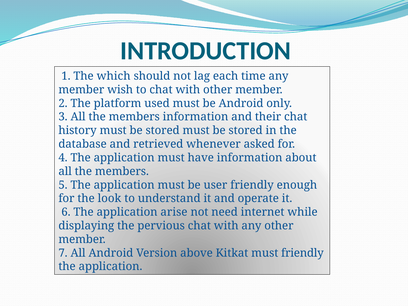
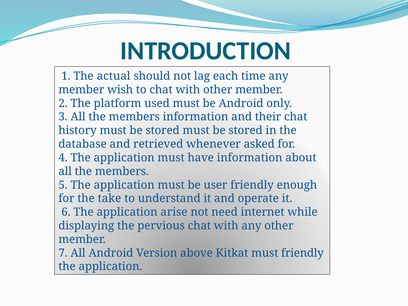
which: which -> actual
look: look -> take
